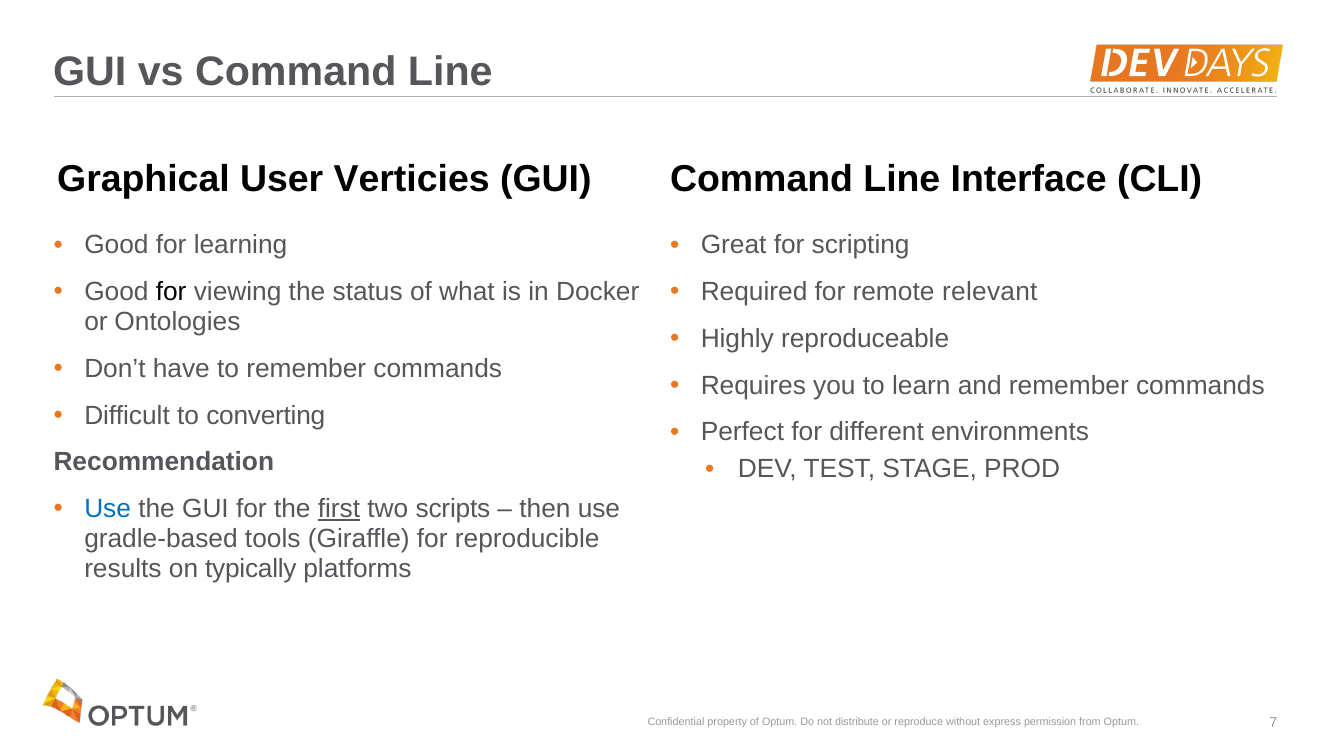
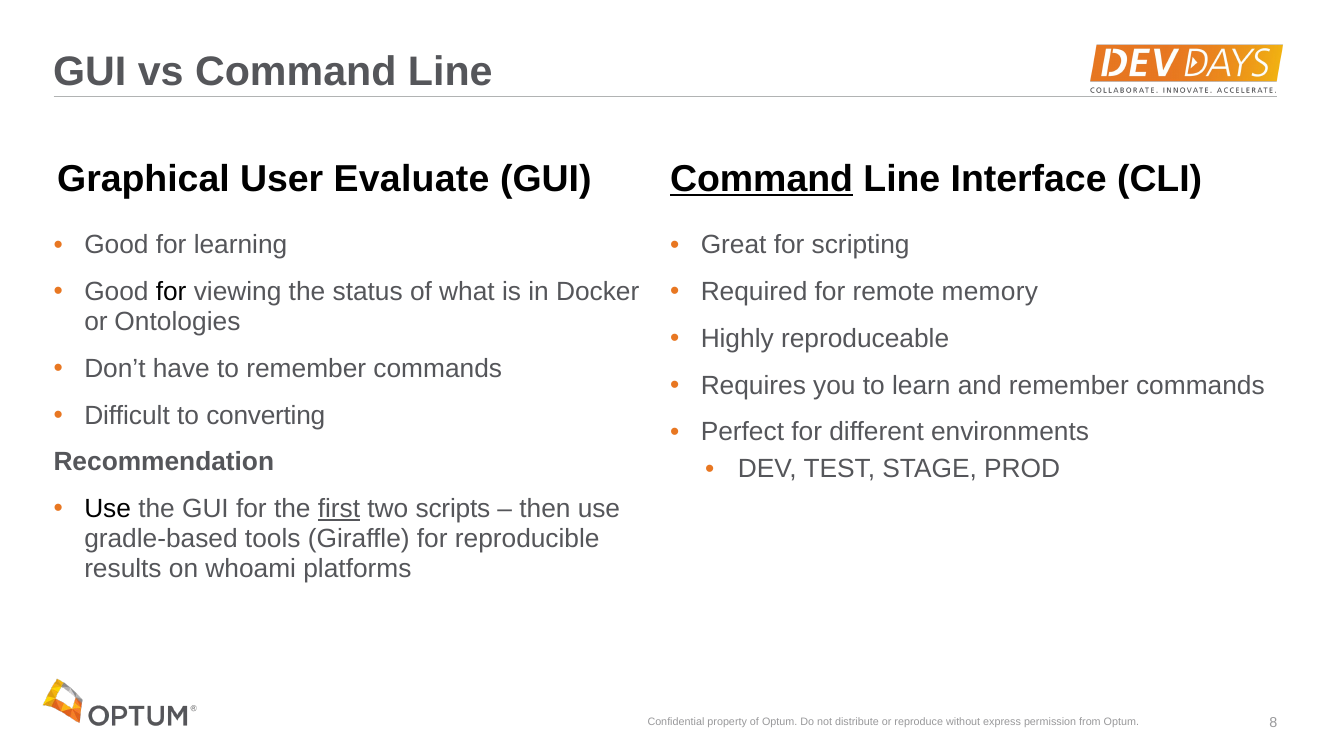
Verticies: Verticies -> Evaluate
Command at (762, 179) underline: none -> present
relevant: relevant -> memory
Use at (108, 509) colour: blue -> black
typically: typically -> whoami
7: 7 -> 8
